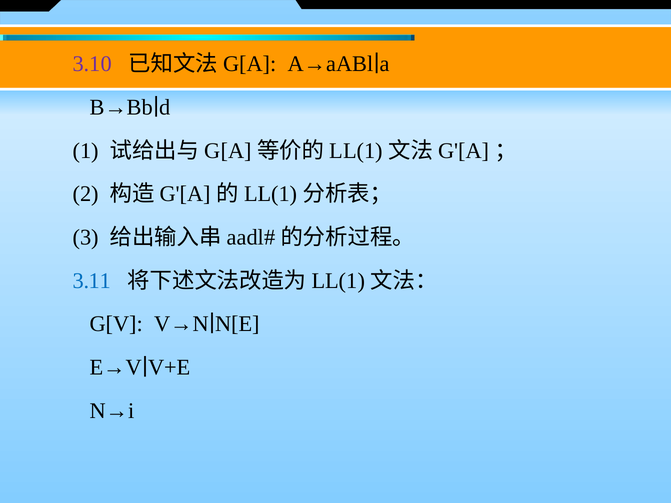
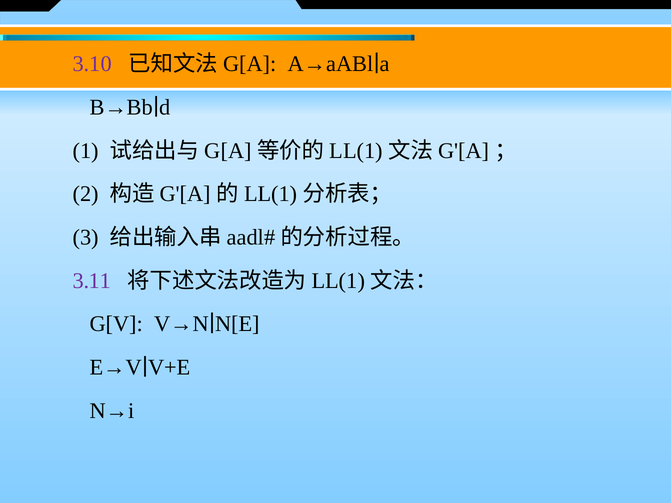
3.11 colour: blue -> purple
